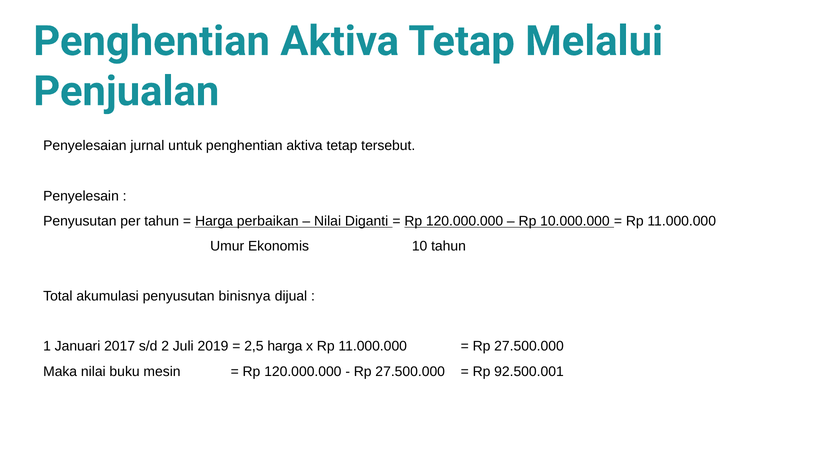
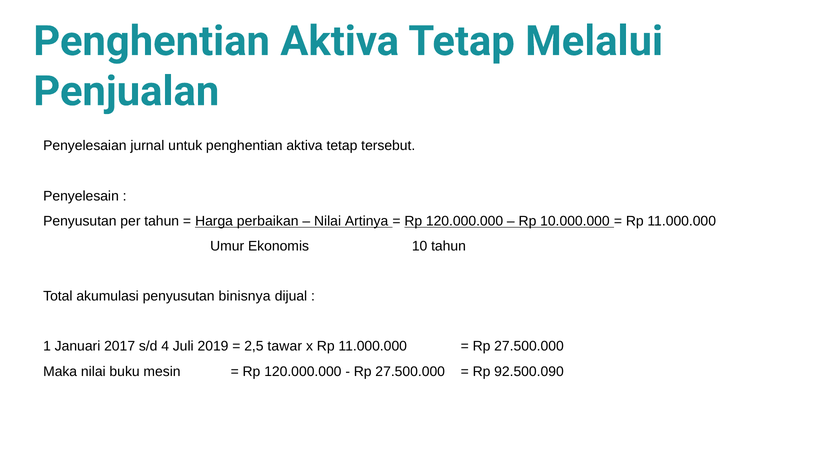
Diganti: Diganti -> Artinya
2: 2 -> 4
2,5 harga: harga -> tawar
92.500.001: 92.500.001 -> 92.500.090
